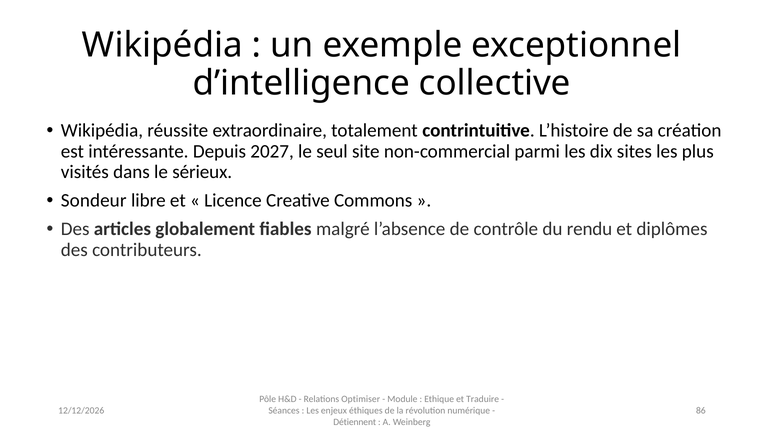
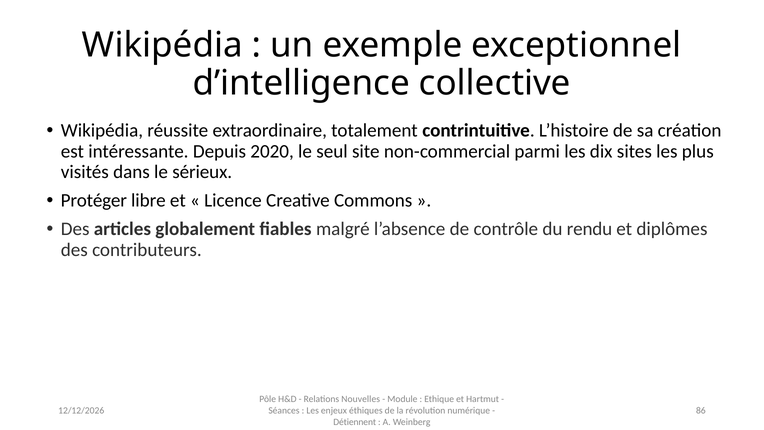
2027: 2027 -> 2020
Sondeur: Sondeur -> Protéger
Optimiser: Optimiser -> Nouvelles
Traduire: Traduire -> Hartmut
